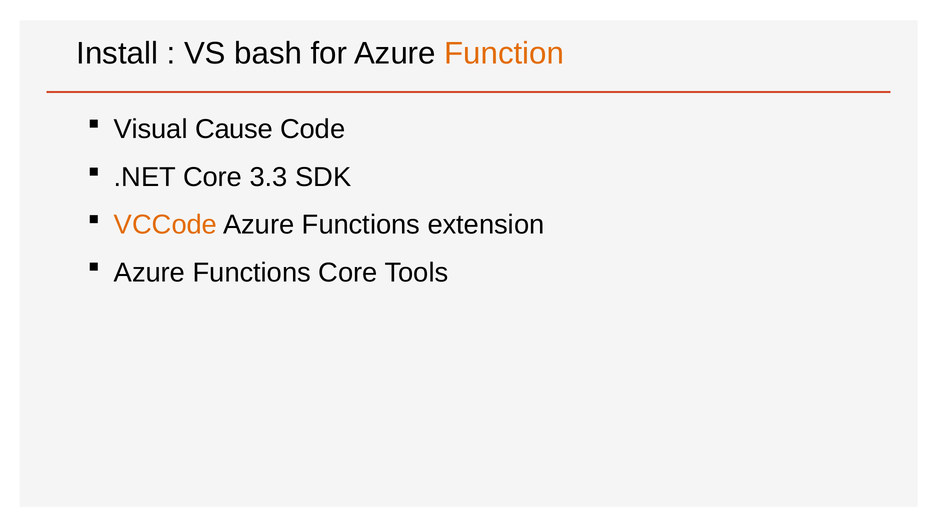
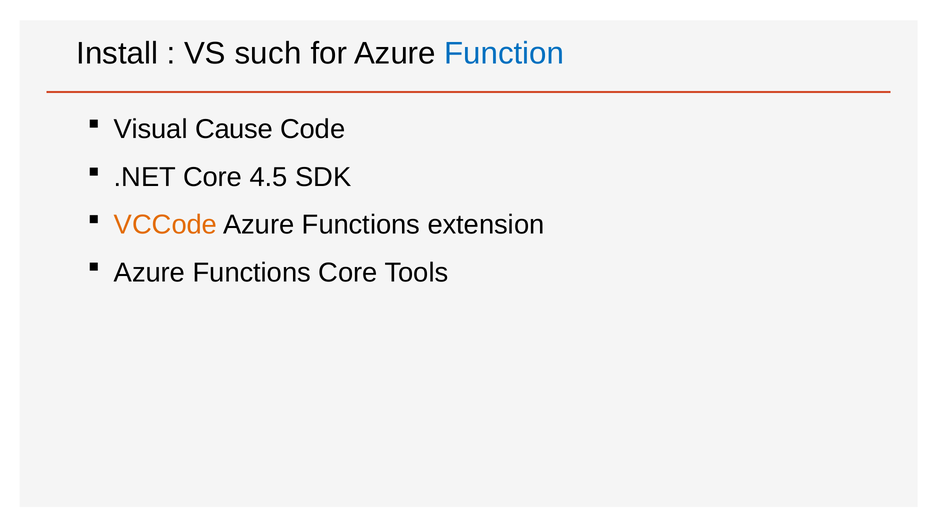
bash: bash -> such
Function colour: orange -> blue
3.3: 3.3 -> 4.5
